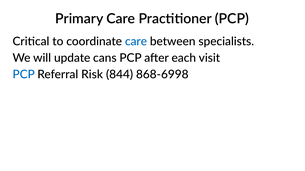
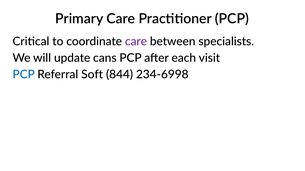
care at (136, 42) colour: blue -> purple
Risk: Risk -> Soft
868-6998: 868-6998 -> 234-6998
